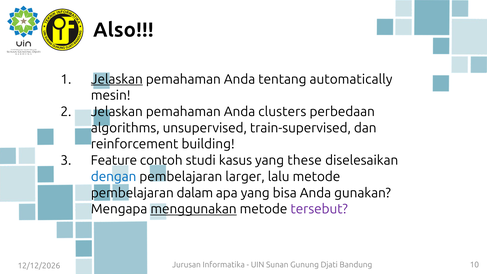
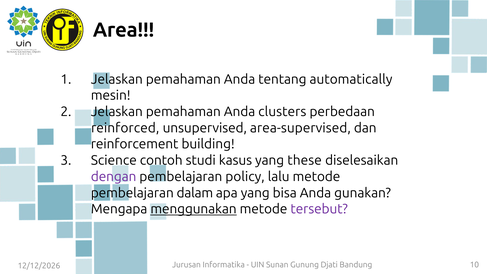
Also: Also -> Area
Jelaskan at (117, 79) underline: present -> none
algorithms: algorithms -> reinforced
train-supervised: train-supervised -> area-supervised
Feature: Feature -> Science
dengan colour: blue -> purple
larger: larger -> policy
